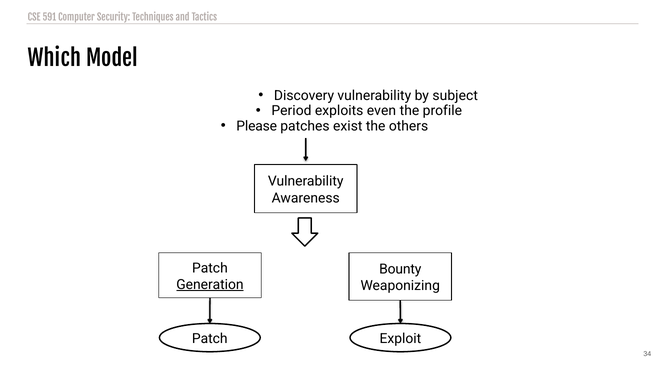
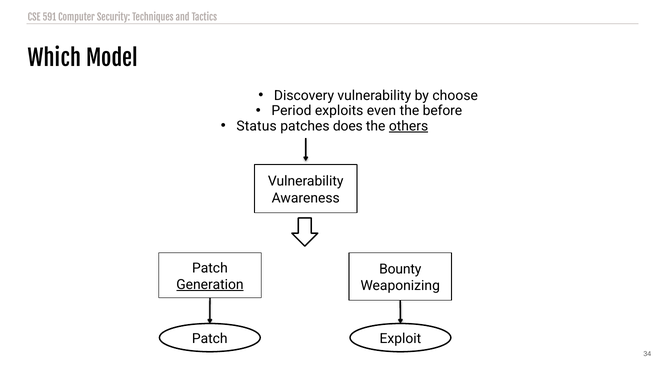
subject: subject -> choose
profile: profile -> before
Please: Please -> Status
exist: exist -> does
others underline: none -> present
